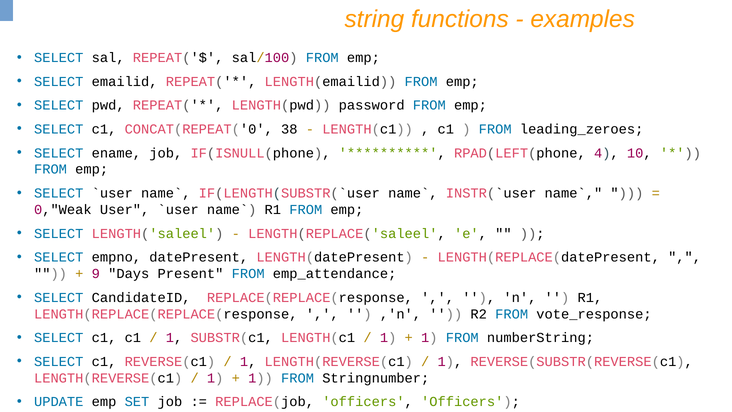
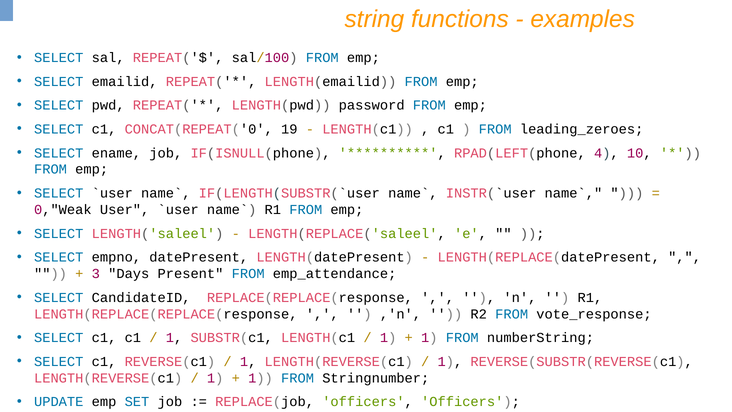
38: 38 -> 19
9: 9 -> 3
